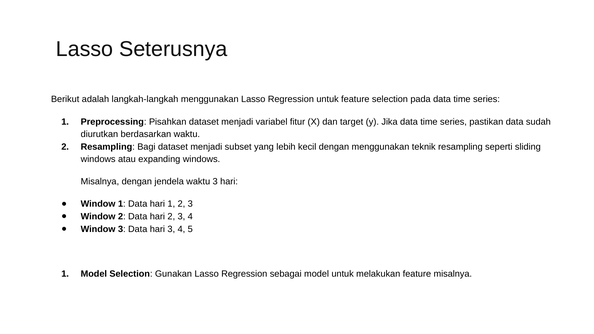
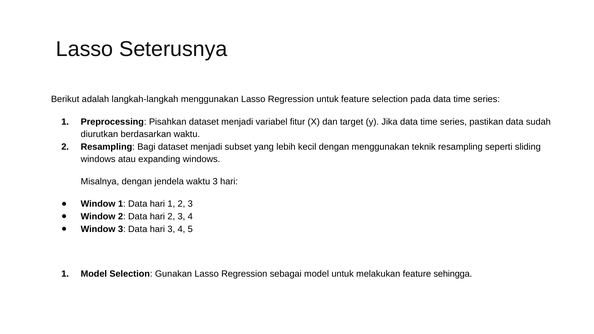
feature misalnya: misalnya -> sehingga
